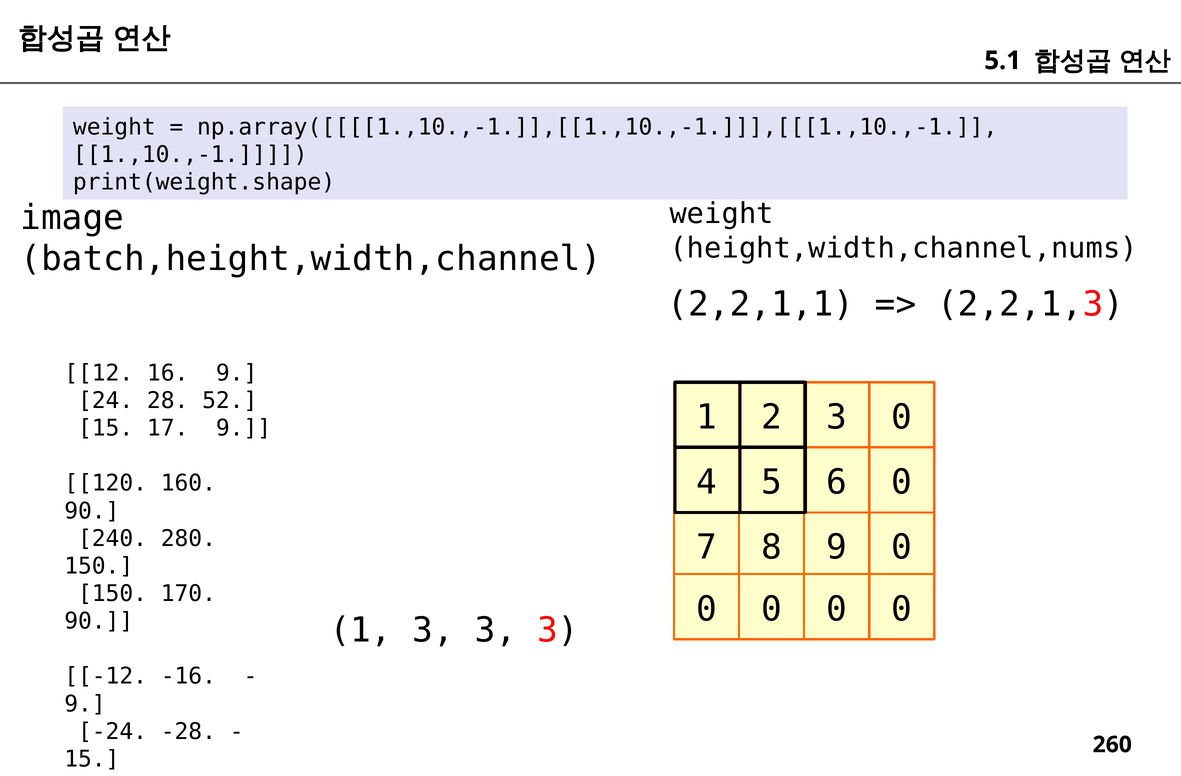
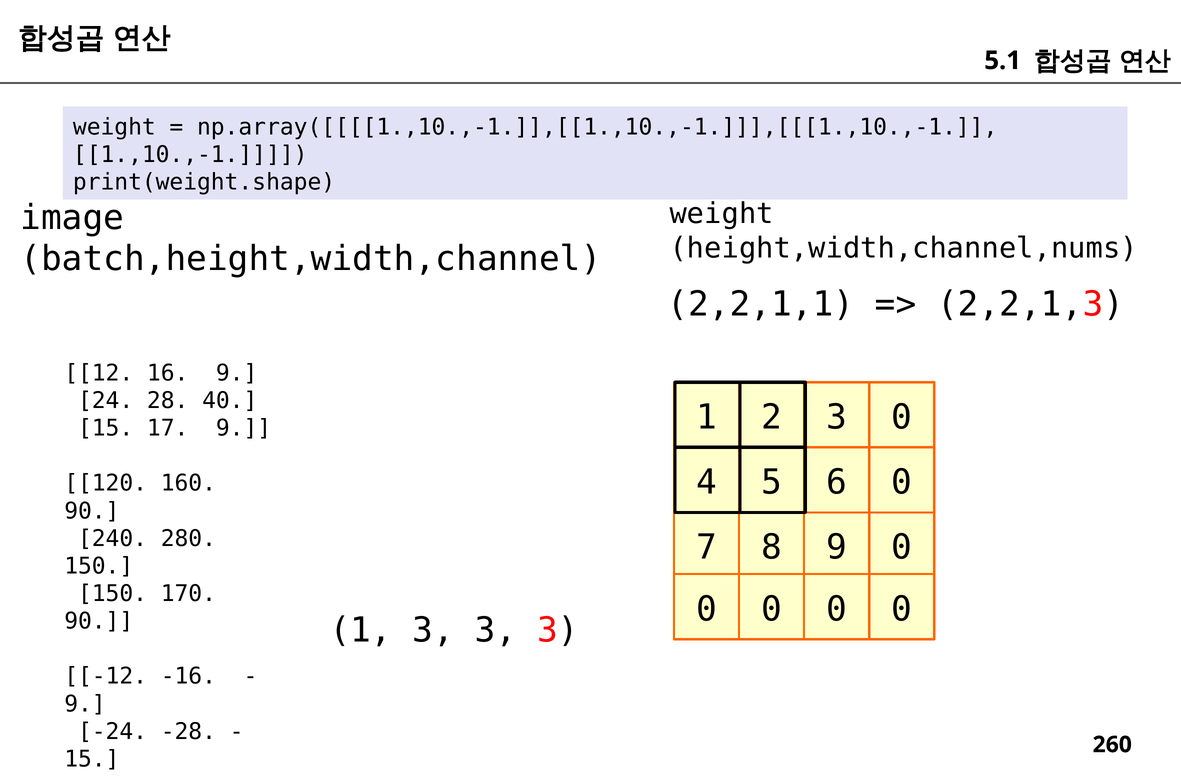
52: 52 -> 40
